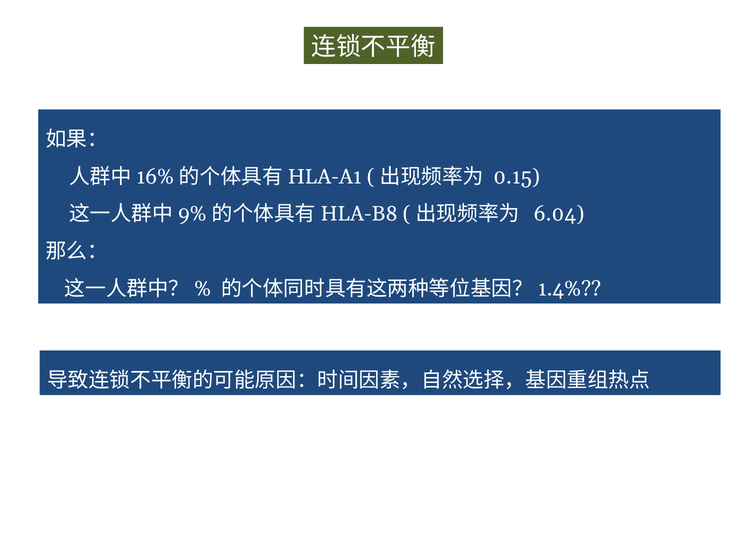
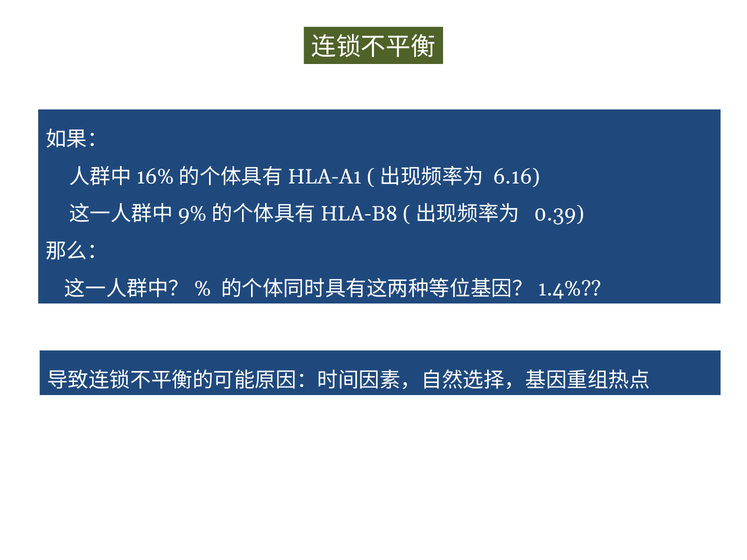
0.15: 0.15 -> 6.16
6.04: 6.04 -> 0.39
